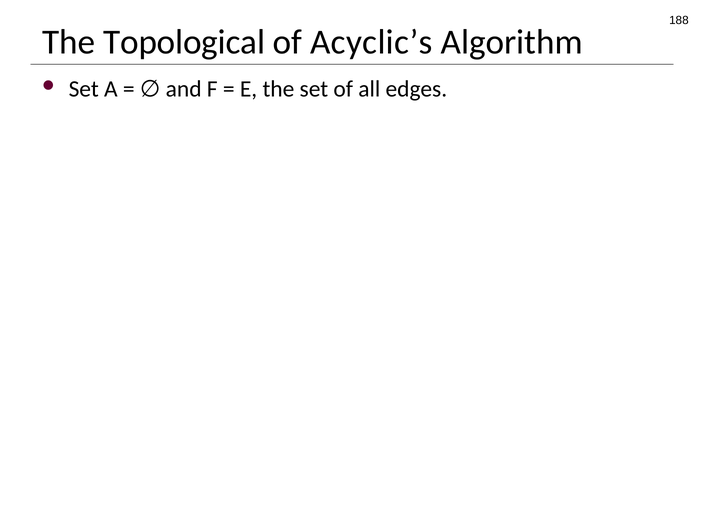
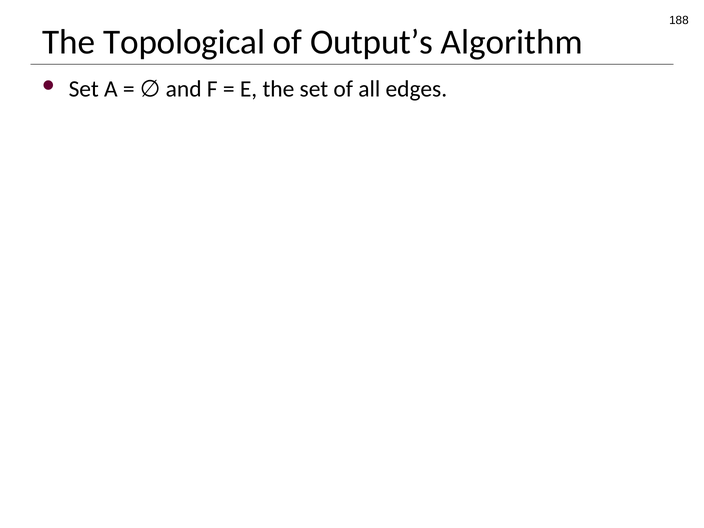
Acyclic’s: Acyclic’s -> Output’s
